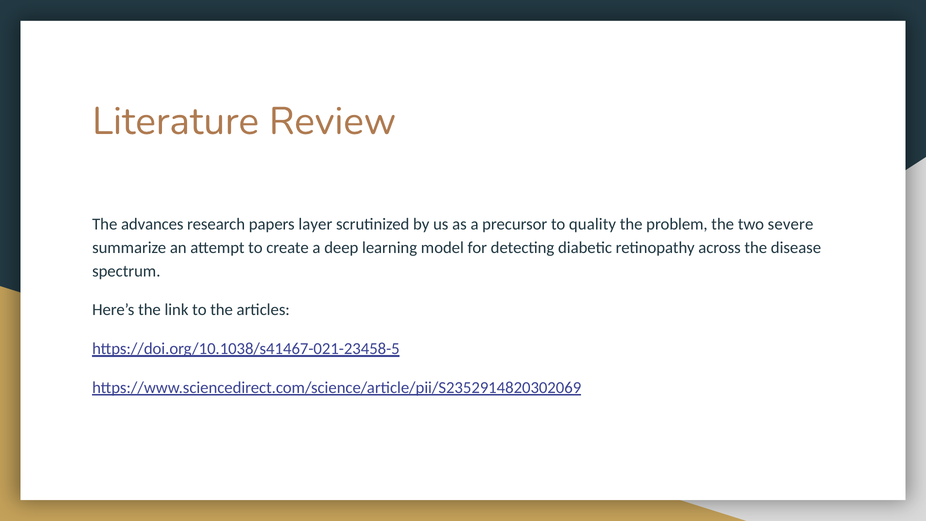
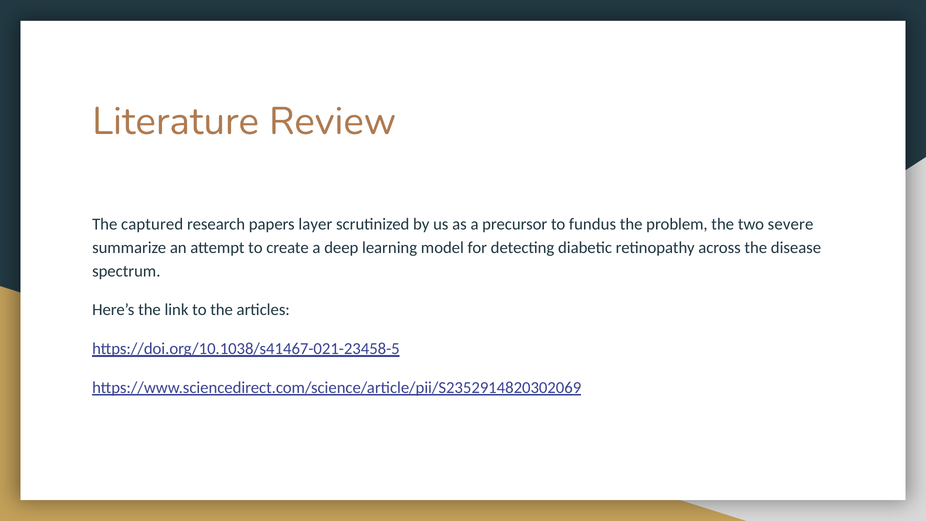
advances: advances -> captured
quality: quality -> fundus
